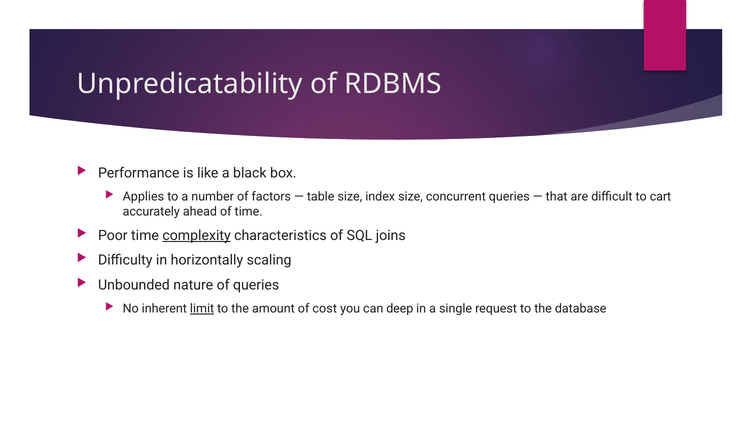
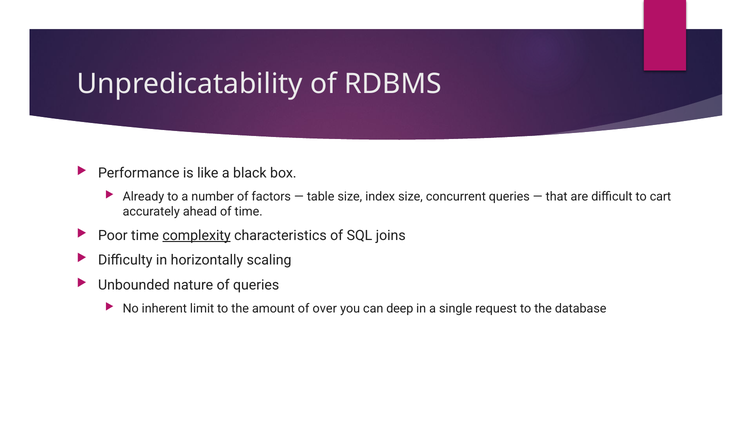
Applies: Applies -> Already
limit underline: present -> none
cost: cost -> over
